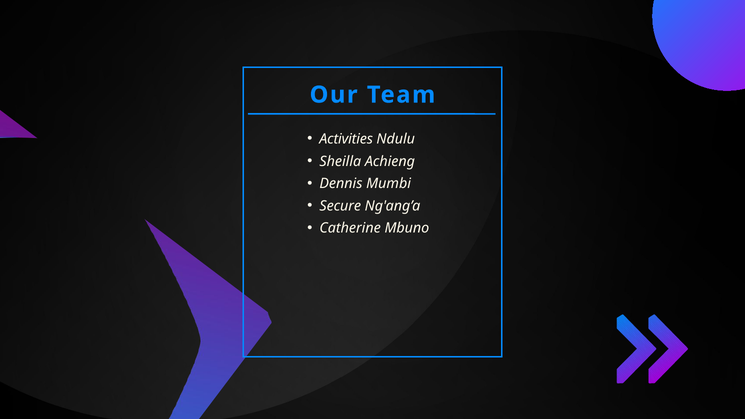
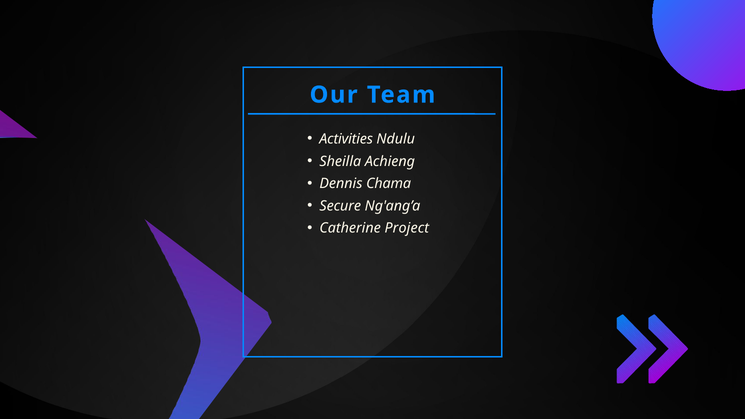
Mumbi: Mumbi -> Chama
Mbuno: Mbuno -> Project
